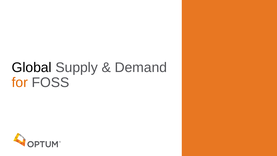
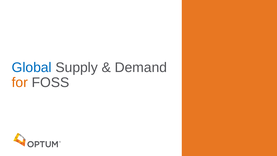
Global colour: black -> blue
